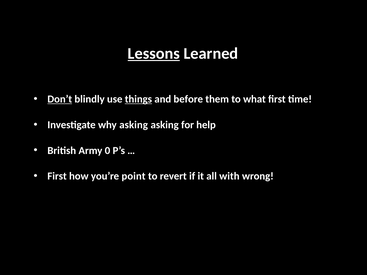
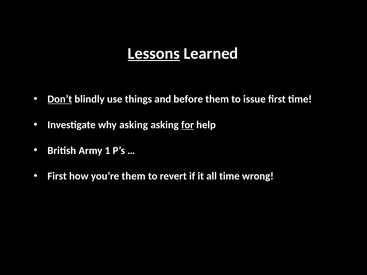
things underline: present -> none
what: what -> issue
for underline: none -> present
0: 0 -> 1
you’re point: point -> them
all with: with -> time
